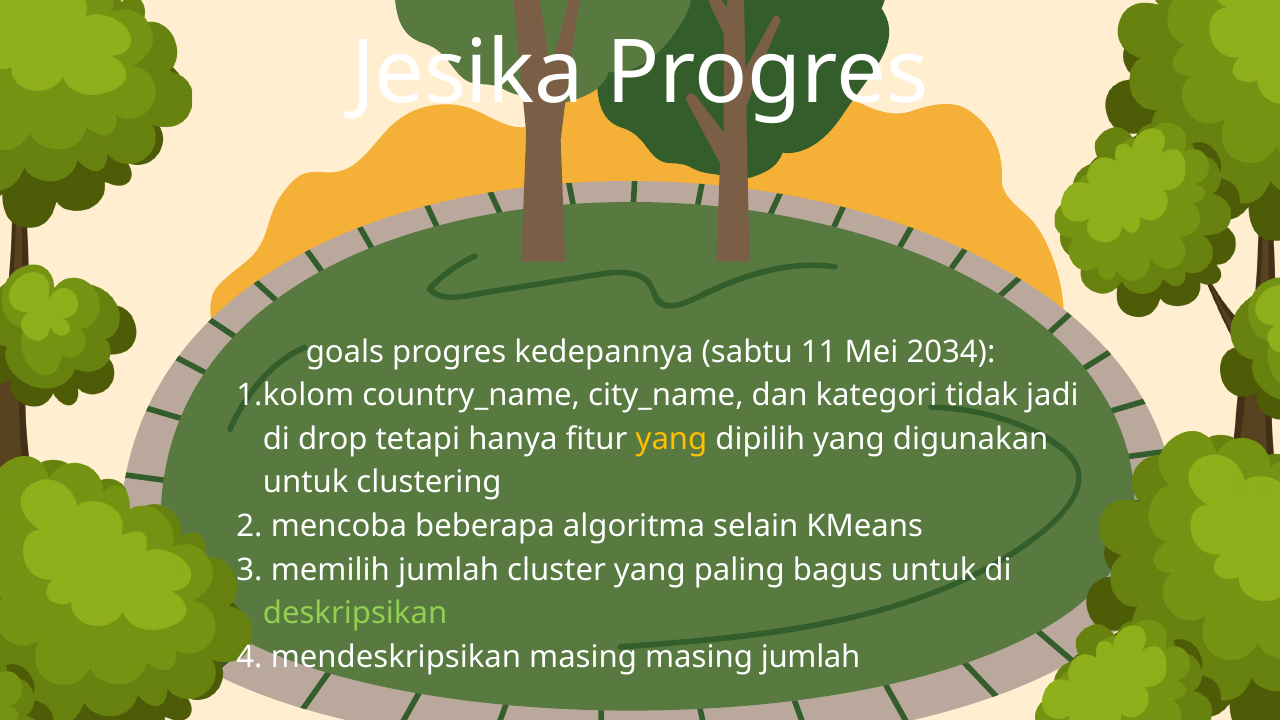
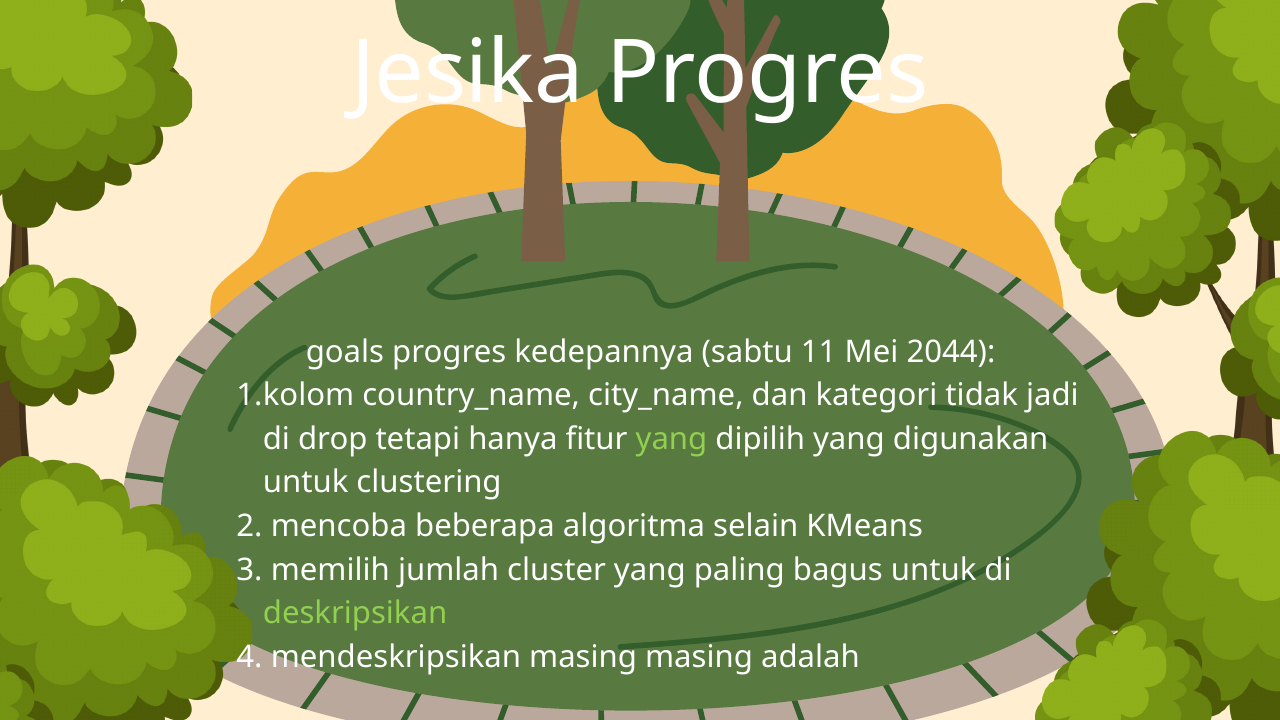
2034: 2034 -> 2044
yang at (671, 439) colour: yellow -> light green
masing jumlah: jumlah -> adalah
